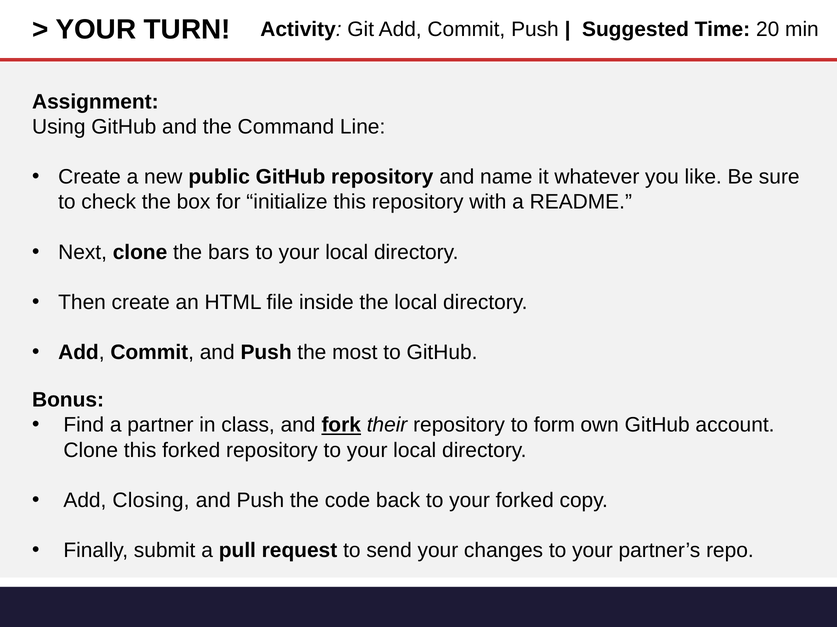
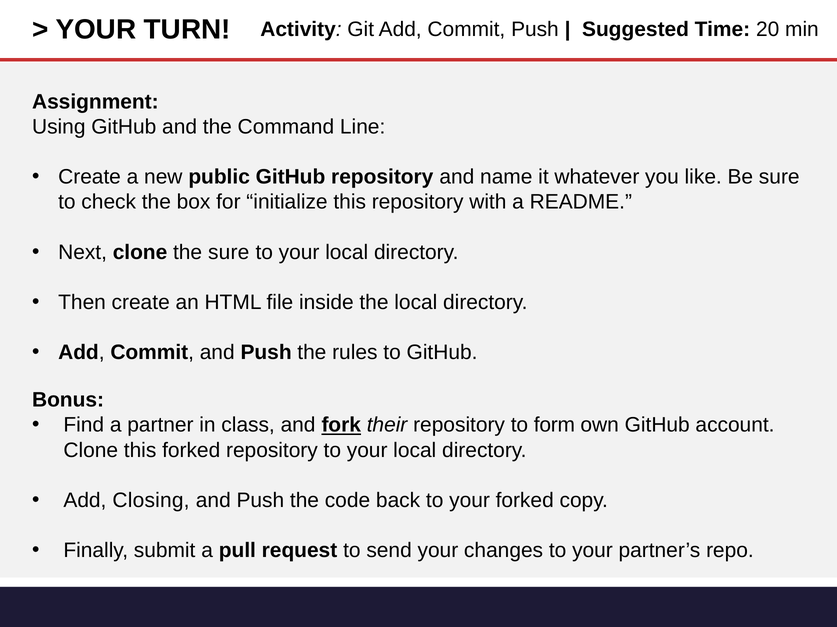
the bars: bars -> sure
most: most -> rules
